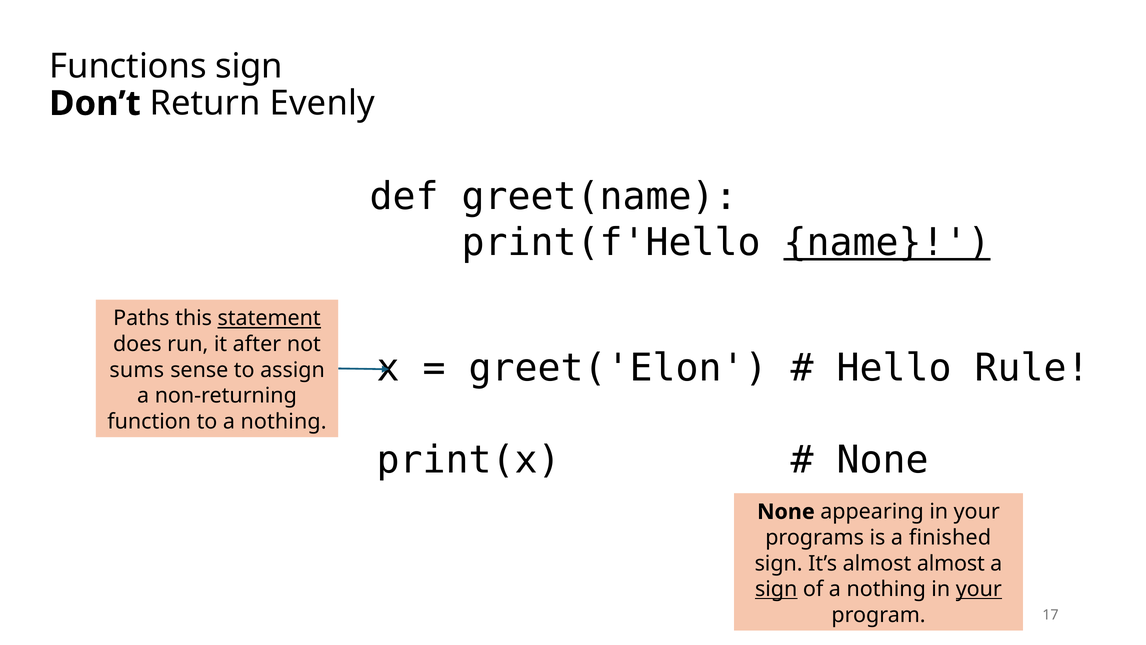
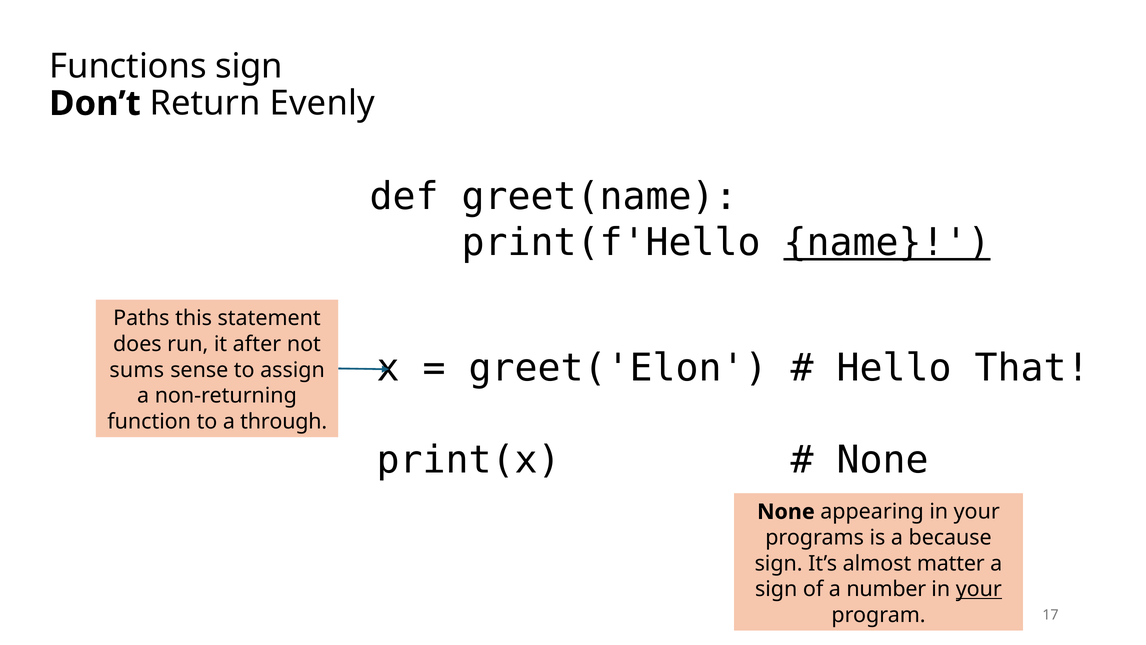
statement underline: present -> none
Rule: Rule -> That
to a nothing: nothing -> through
finished: finished -> because
almost almost: almost -> matter
sign at (776, 589) underline: present -> none
of a nothing: nothing -> number
